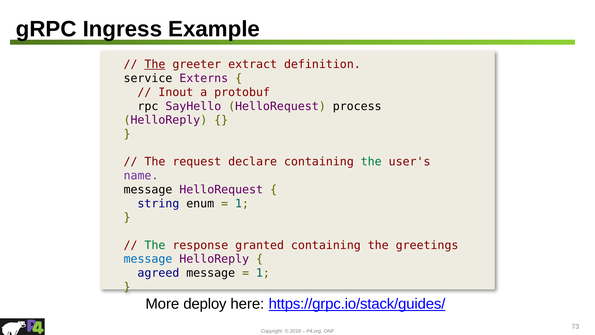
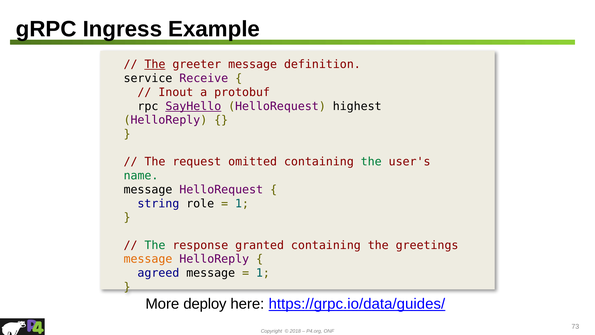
greeter extract: extract -> message
Externs: Externs -> Receive
SayHello underline: none -> present
process: process -> highest
declare: declare -> omitted
name colour: purple -> green
enum: enum -> role
message at (148, 259) colour: blue -> orange
https://grpc.io/stack/guides/: https://grpc.io/stack/guides/ -> https://grpc.io/data/guides/
